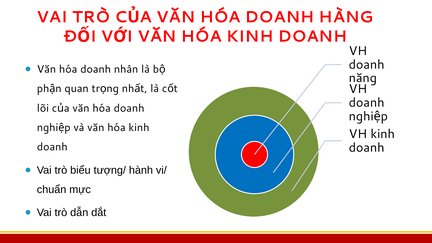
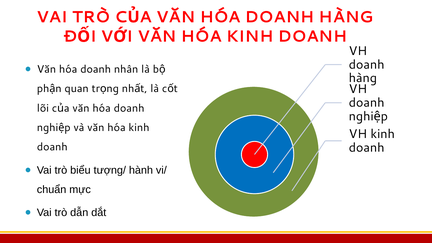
năng at (363, 78): năng -> hàng
